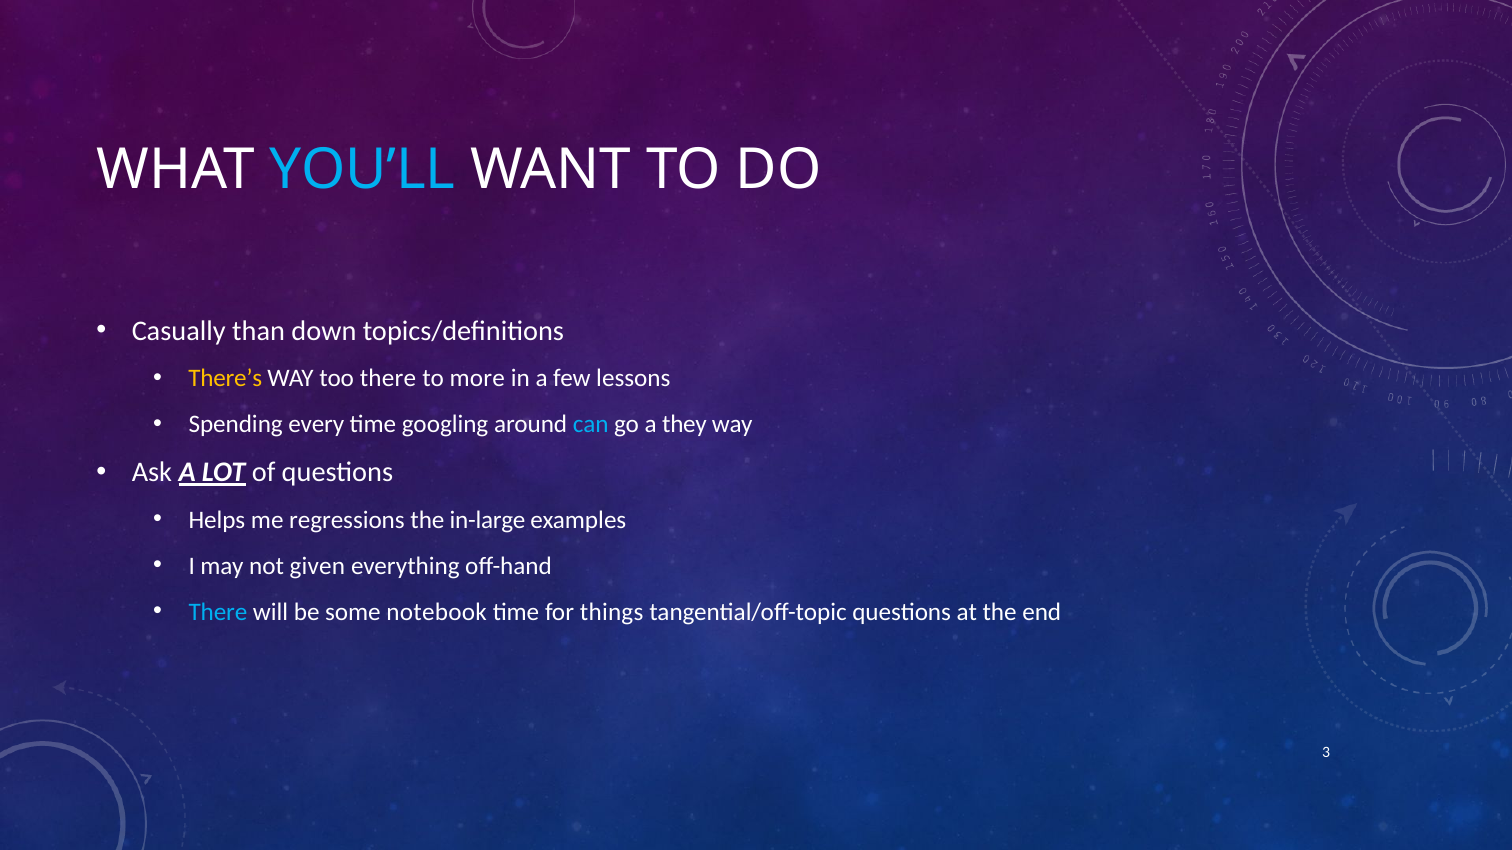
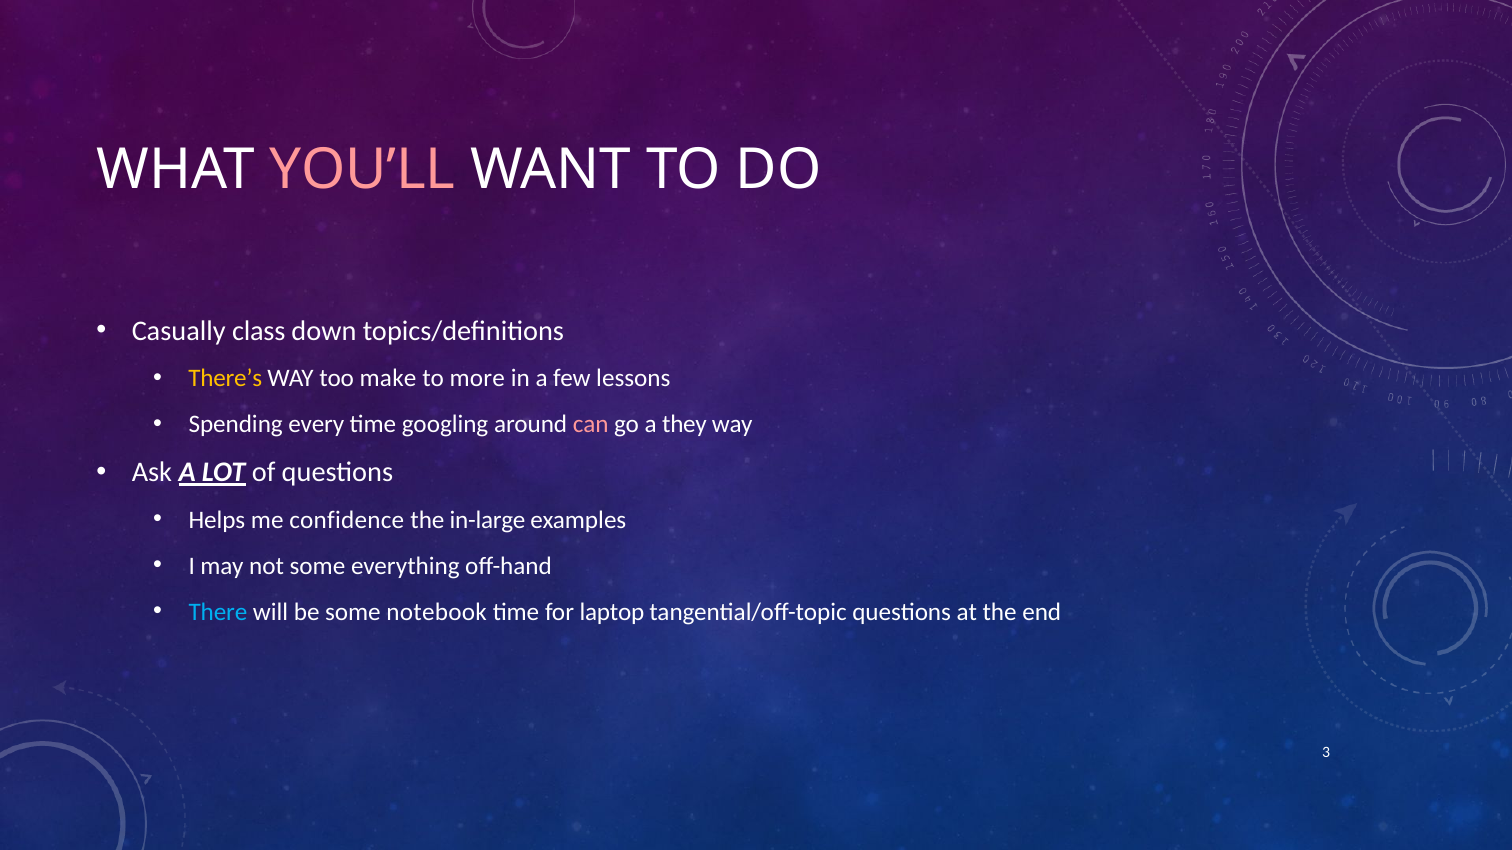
YOU’LL colour: light blue -> pink
than: than -> class
too there: there -> make
can colour: light blue -> pink
regressions: regressions -> confidence
not given: given -> some
things: things -> laptop
